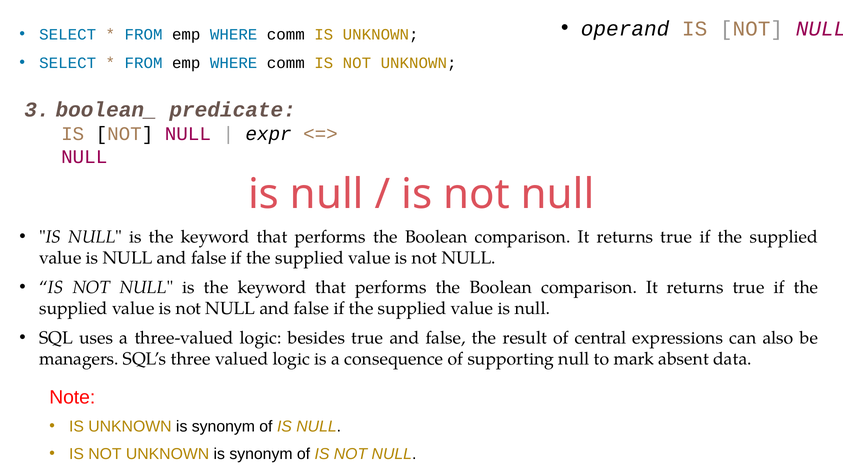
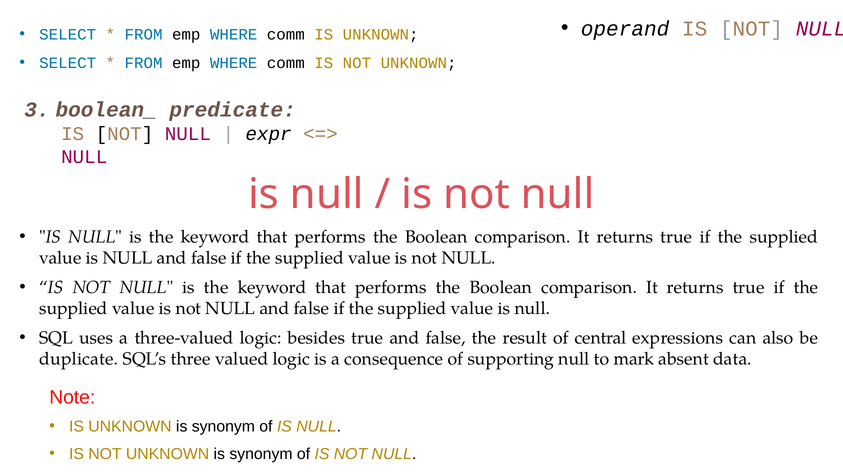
managers: managers -> duplicate
